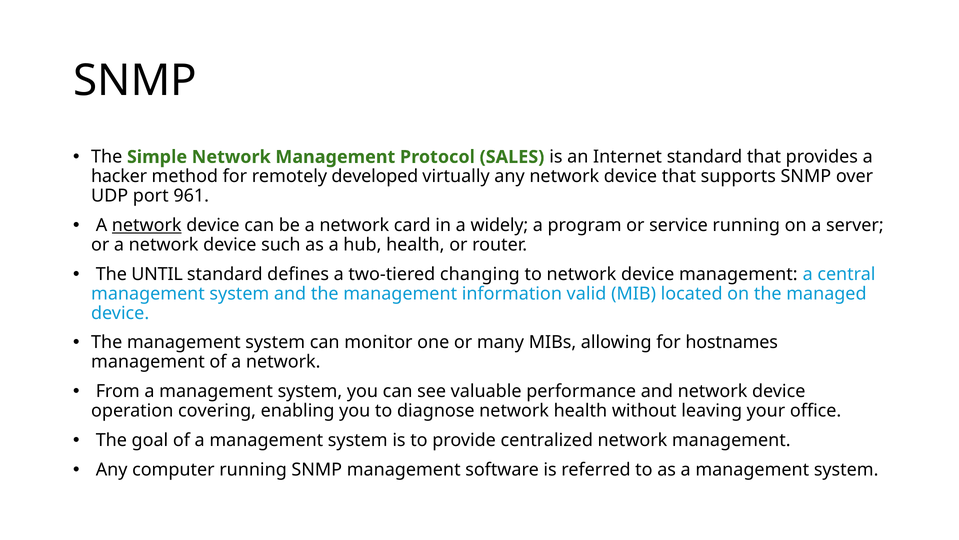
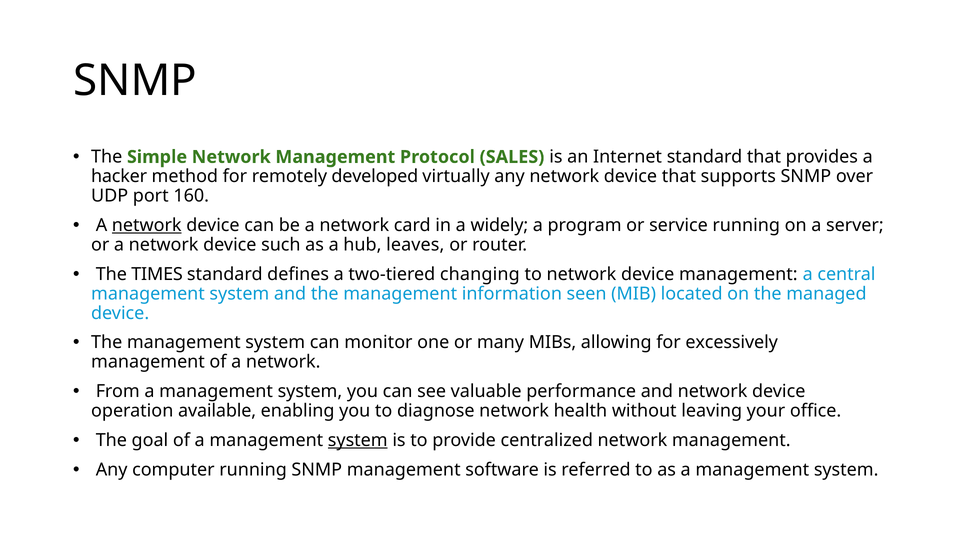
961: 961 -> 160
hub health: health -> leaves
UNTIL: UNTIL -> TIMES
valid: valid -> seen
hostnames: hostnames -> excessively
covering: covering -> available
system at (358, 440) underline: none -> present
